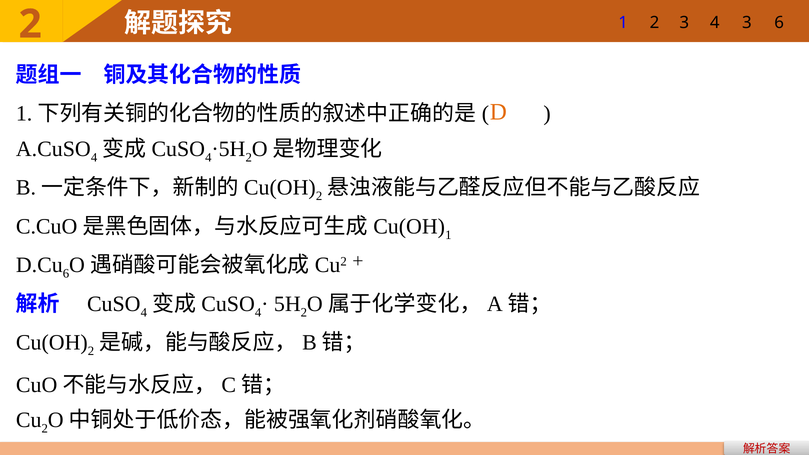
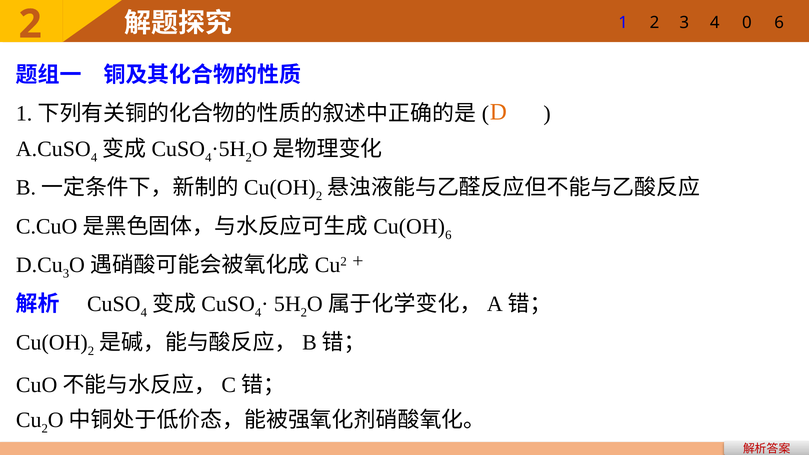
4 3: 3 -> 0
1 at (448, 235): 1 -> 6
6 at (66, 274): 6 -> 3
